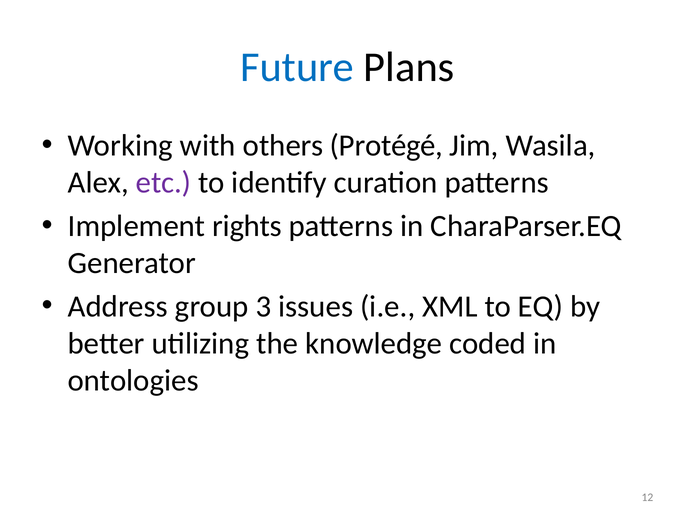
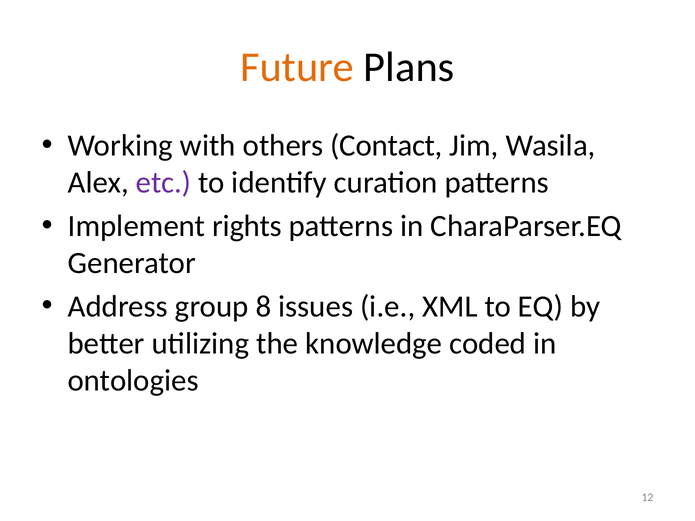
Future colour: blue -> orange
Protégé: Protégé -> Contact
3: 3 -> 8
